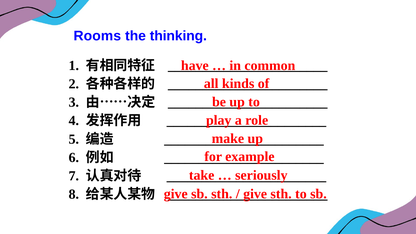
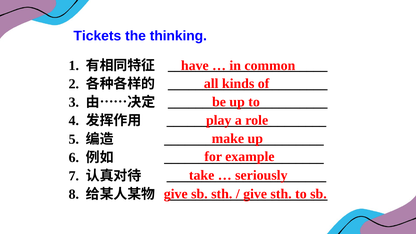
Rooms: Rooms -> Tickets
